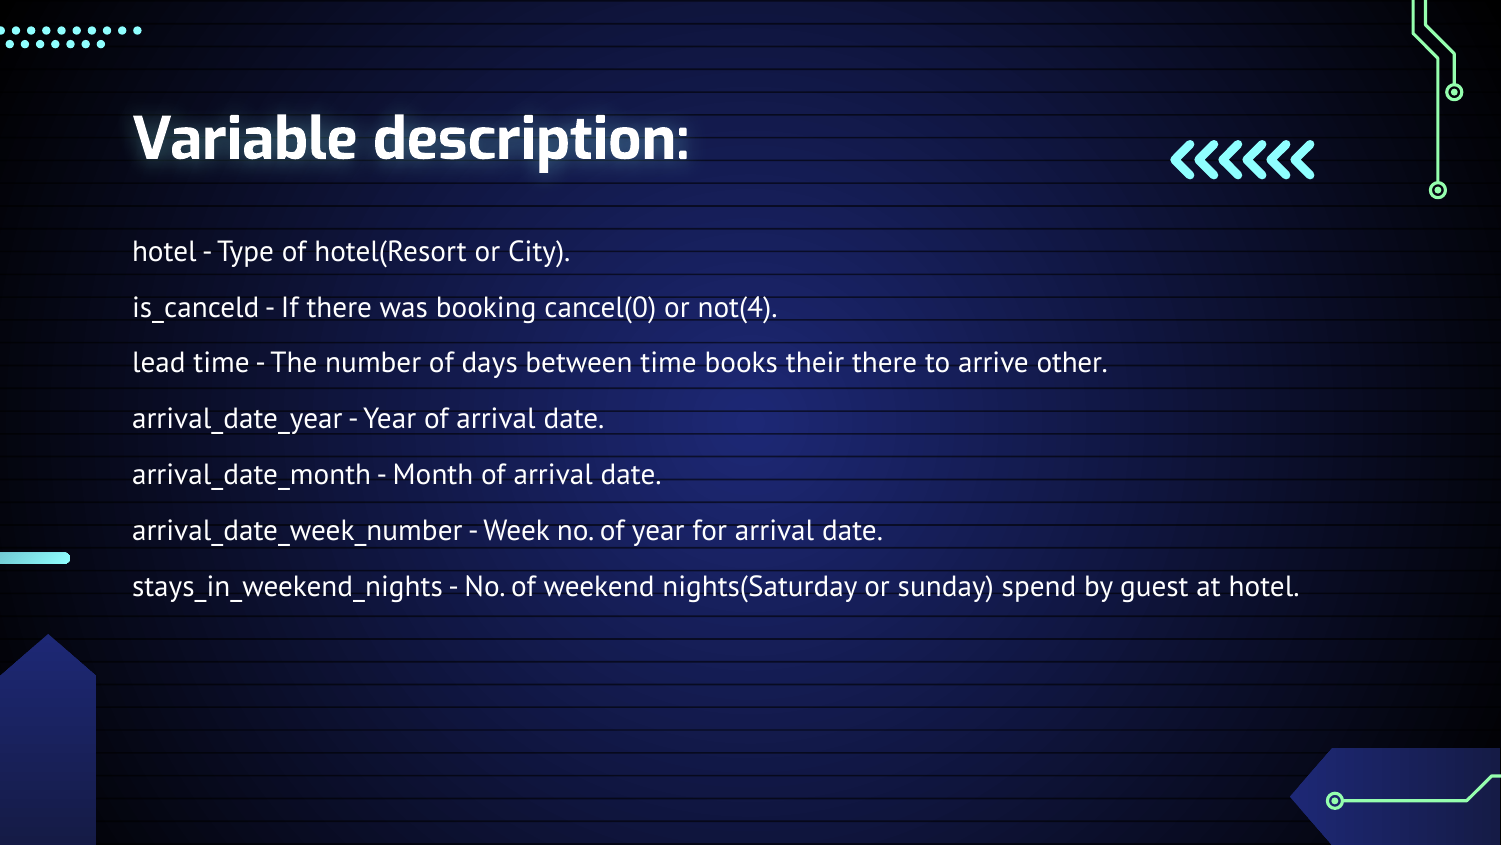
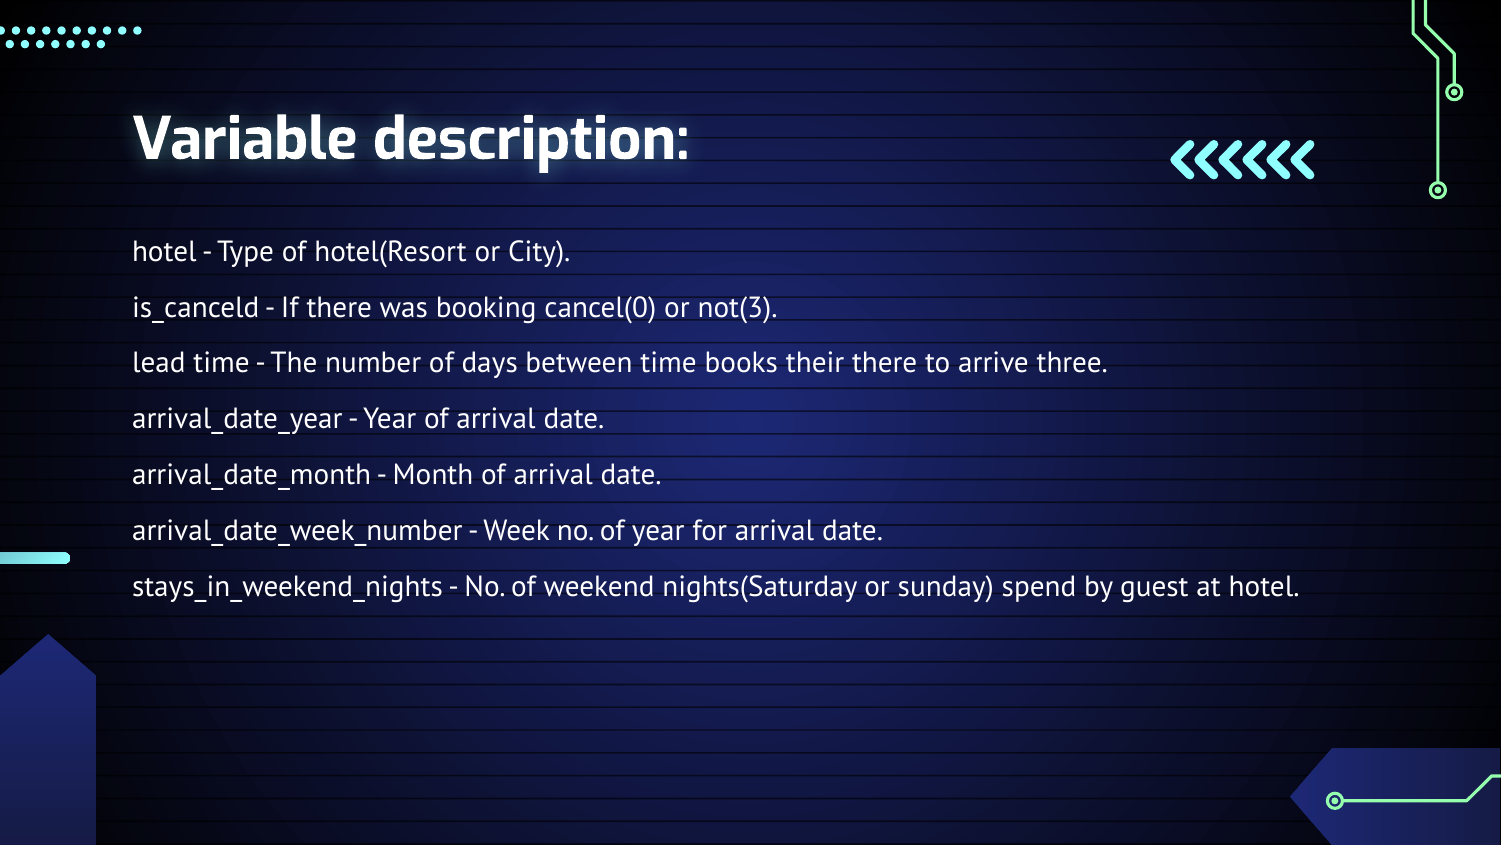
not(4: not(4 -> not(3
other: other -> three
